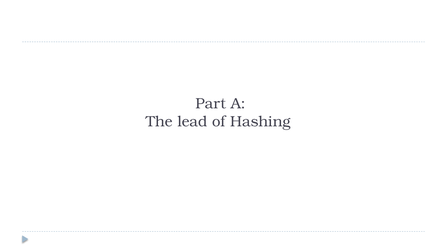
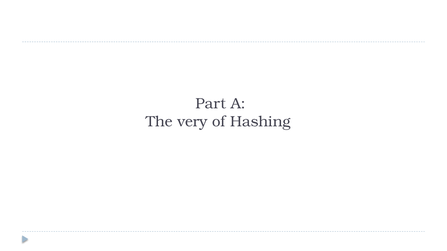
lead: lead -> very
